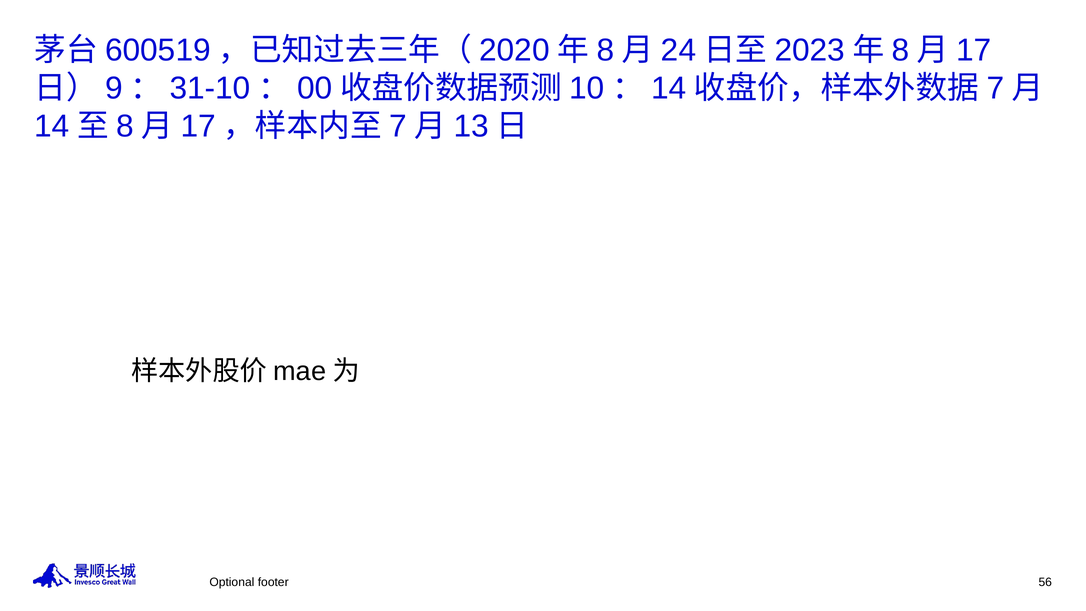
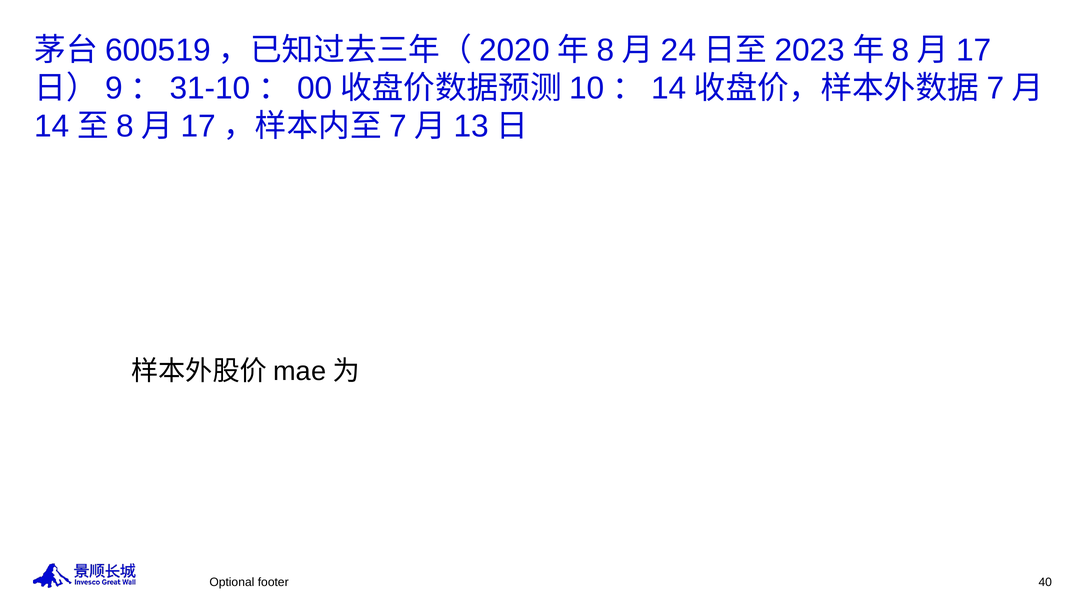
56: 56 -> 40
